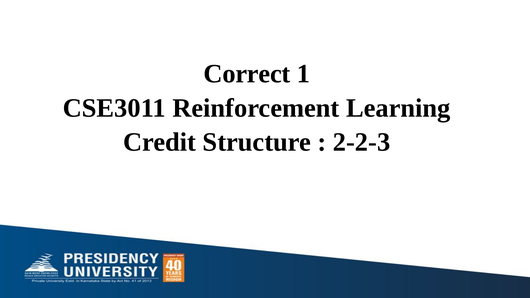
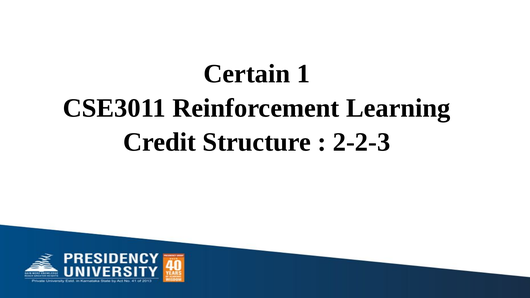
Correct: Correct -> Certain
